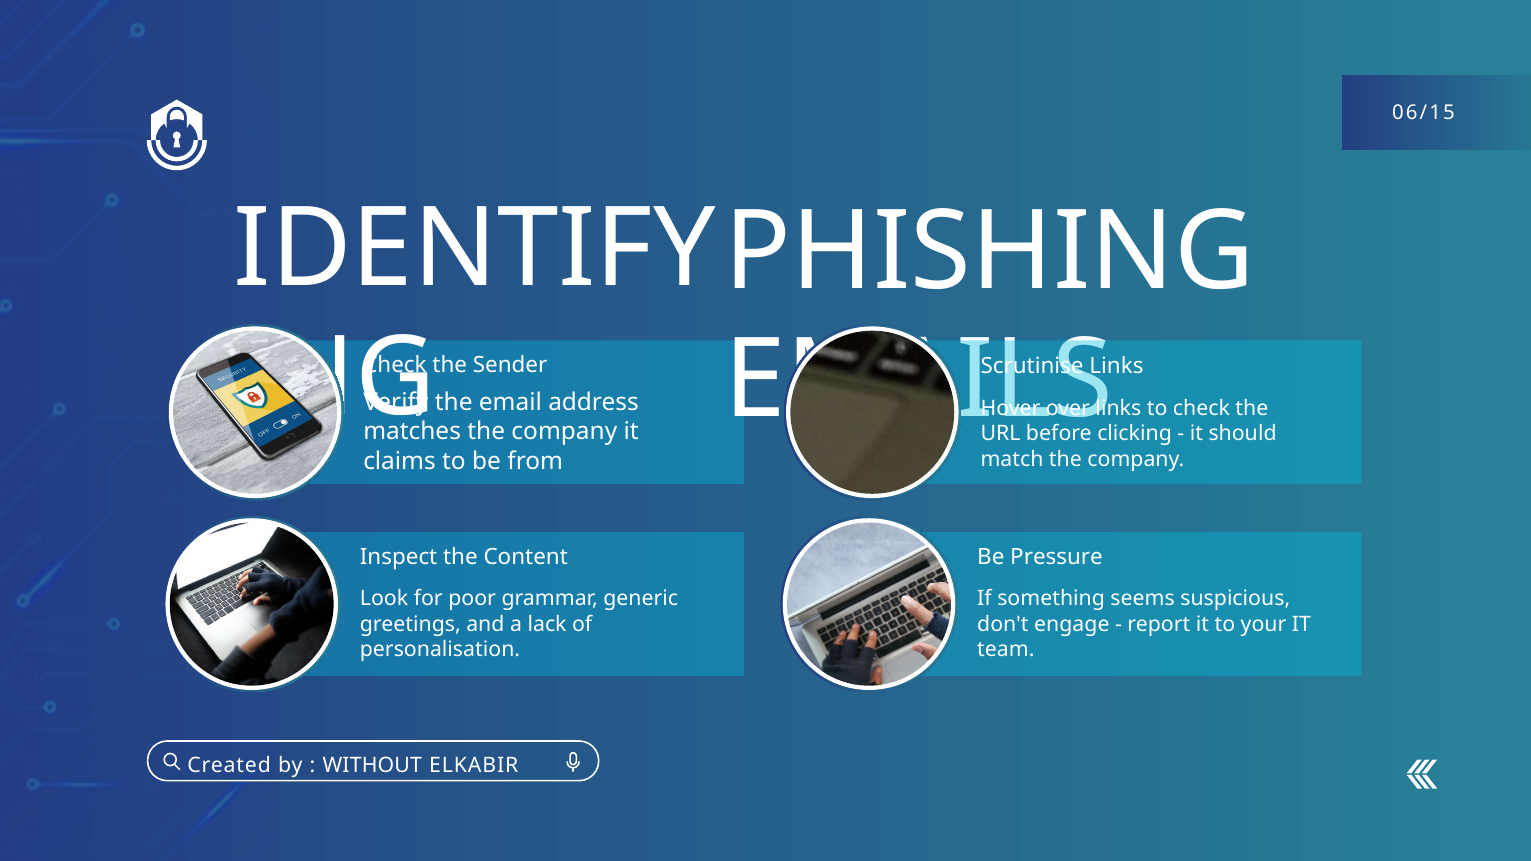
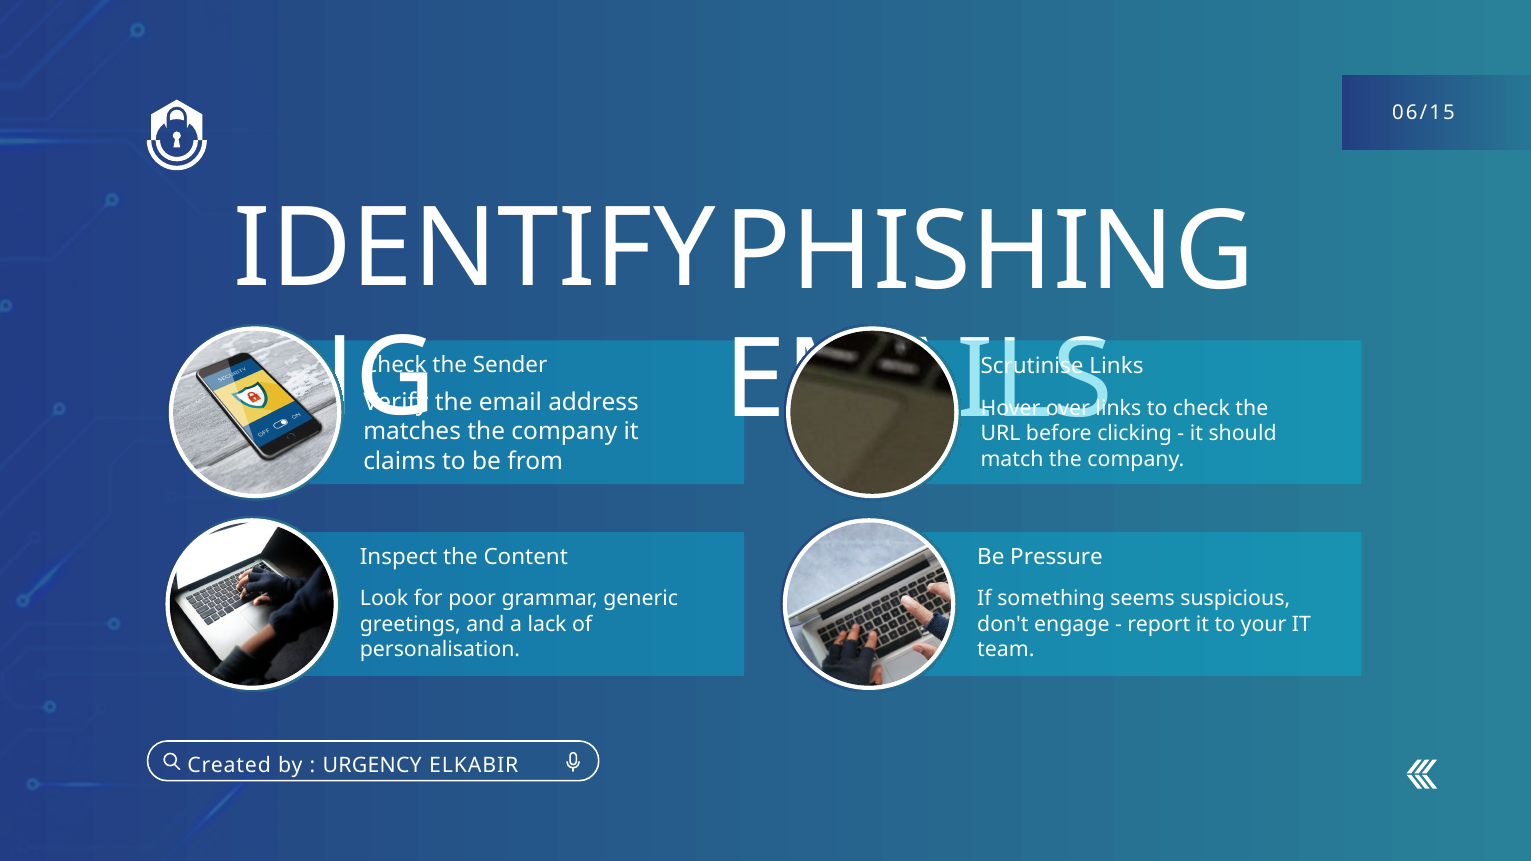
WITHOUT: WITHOUT -> URGENCY
